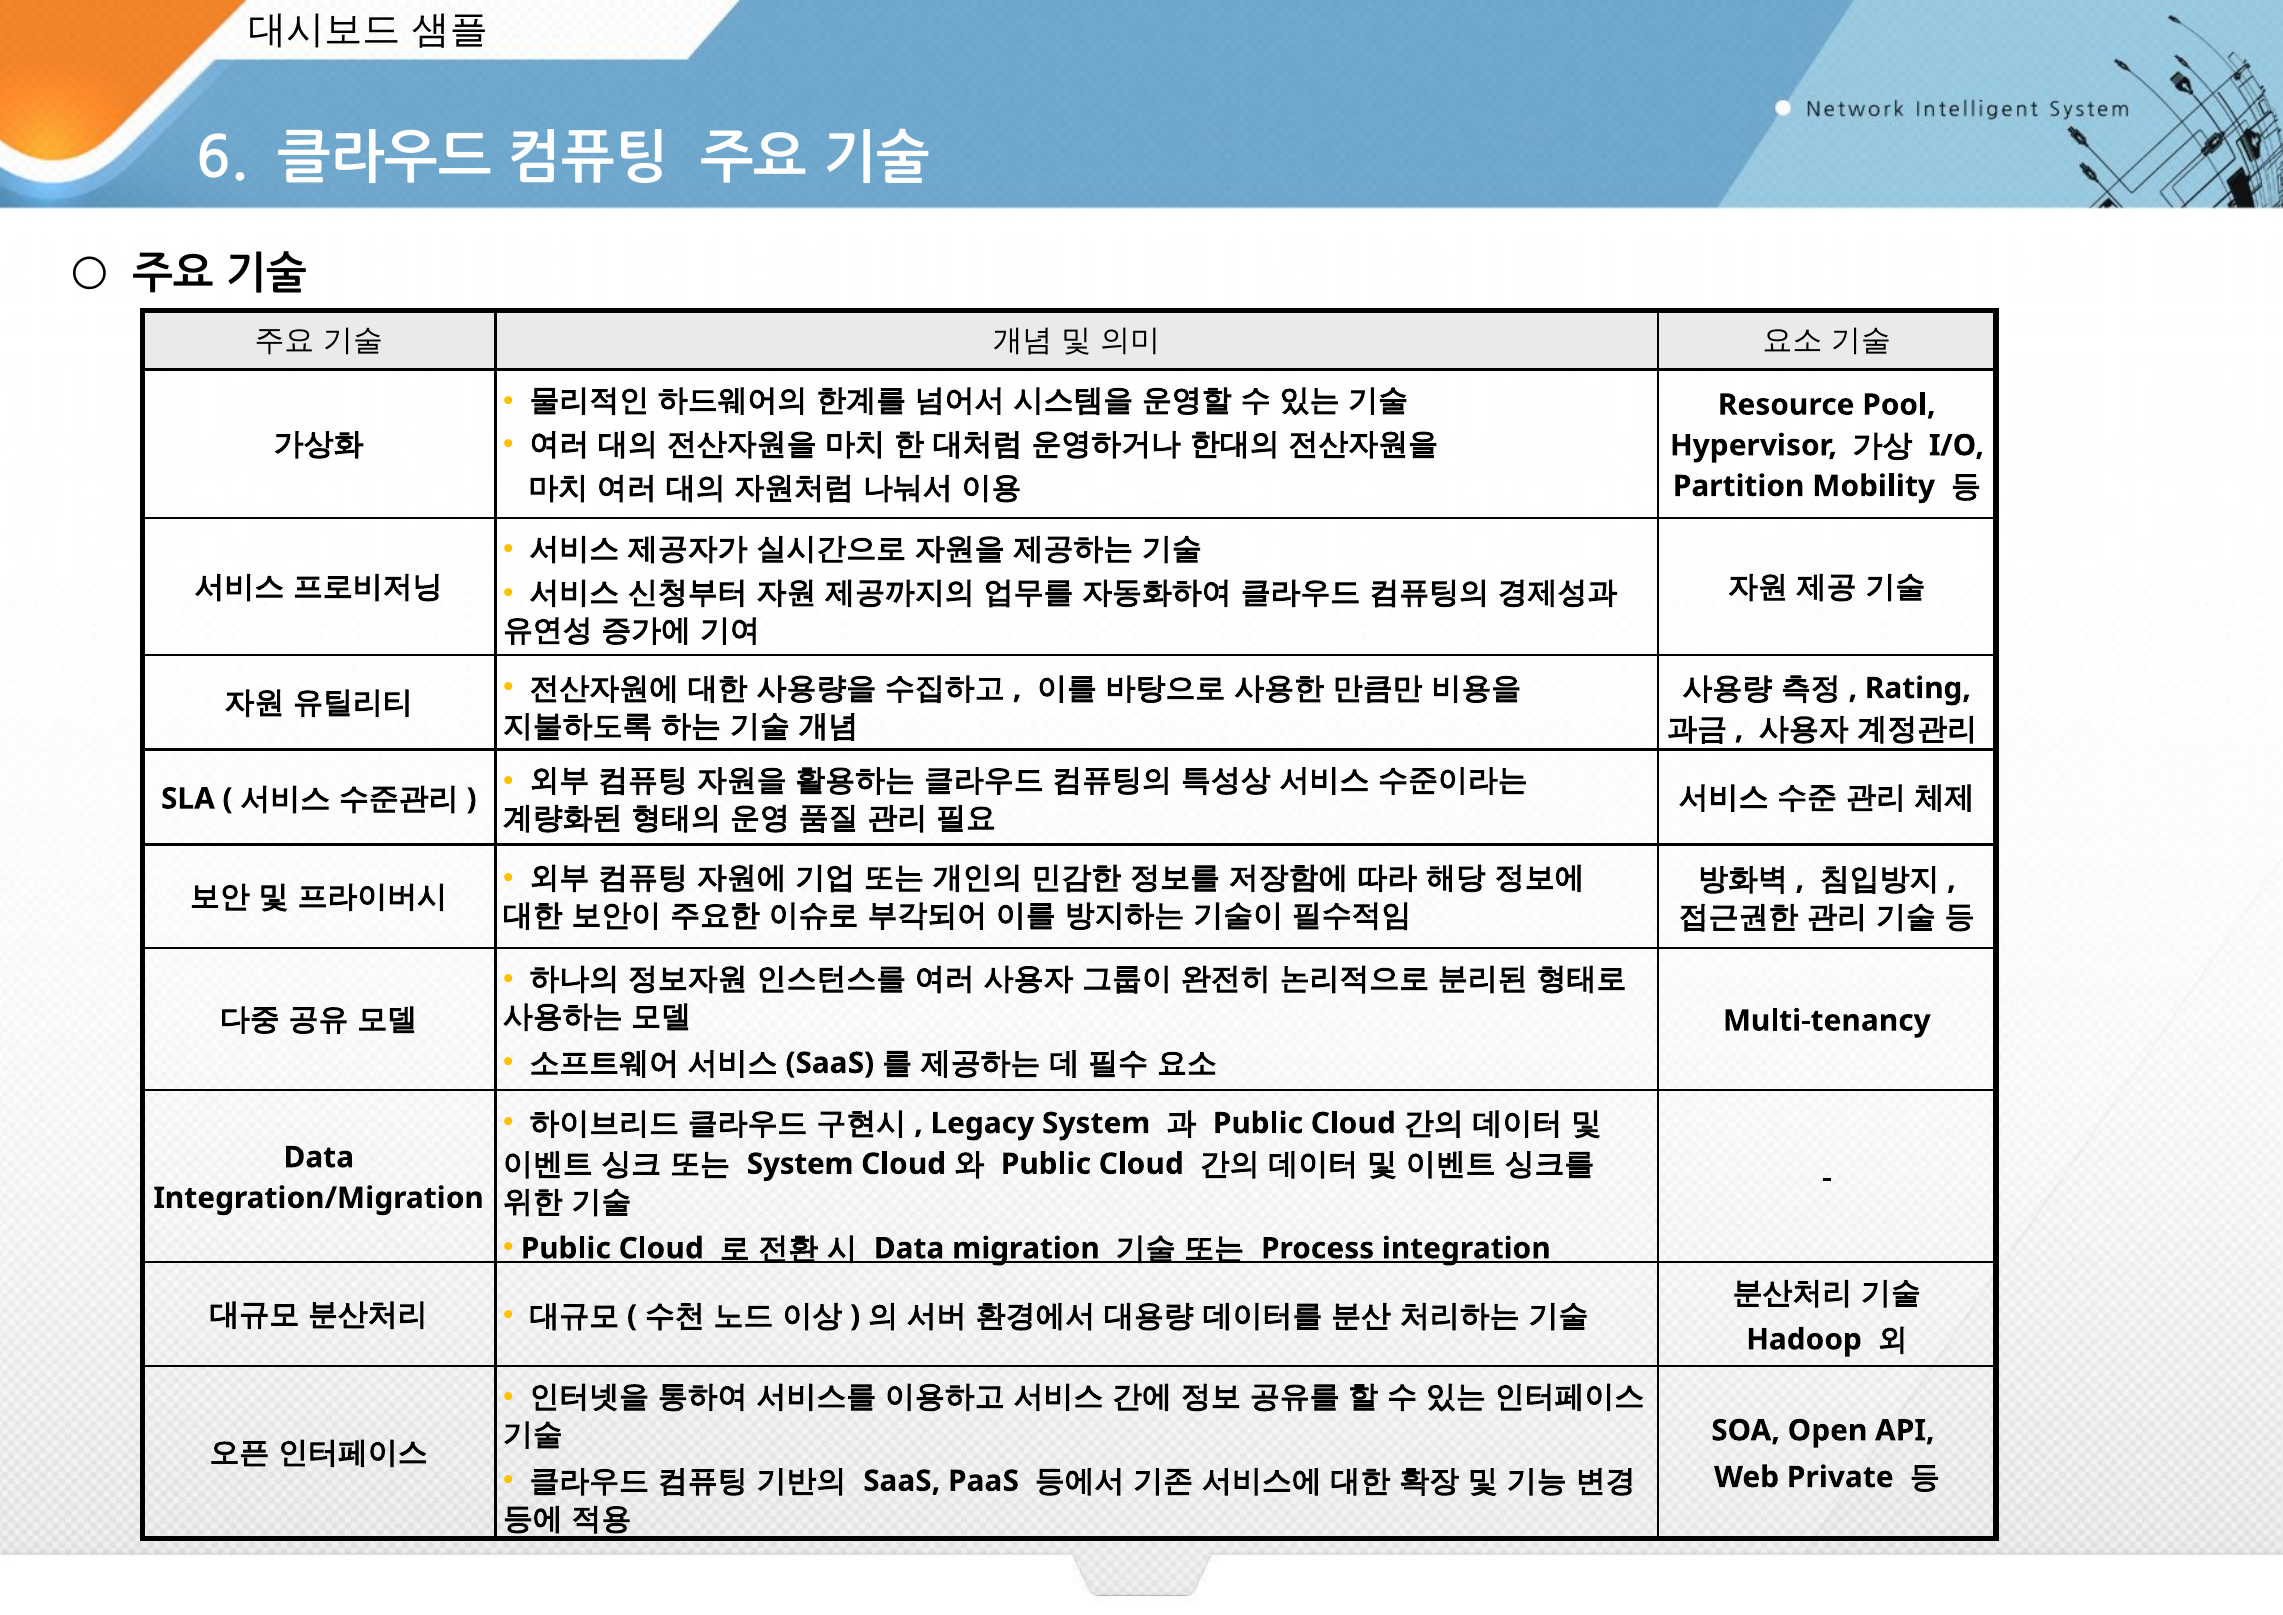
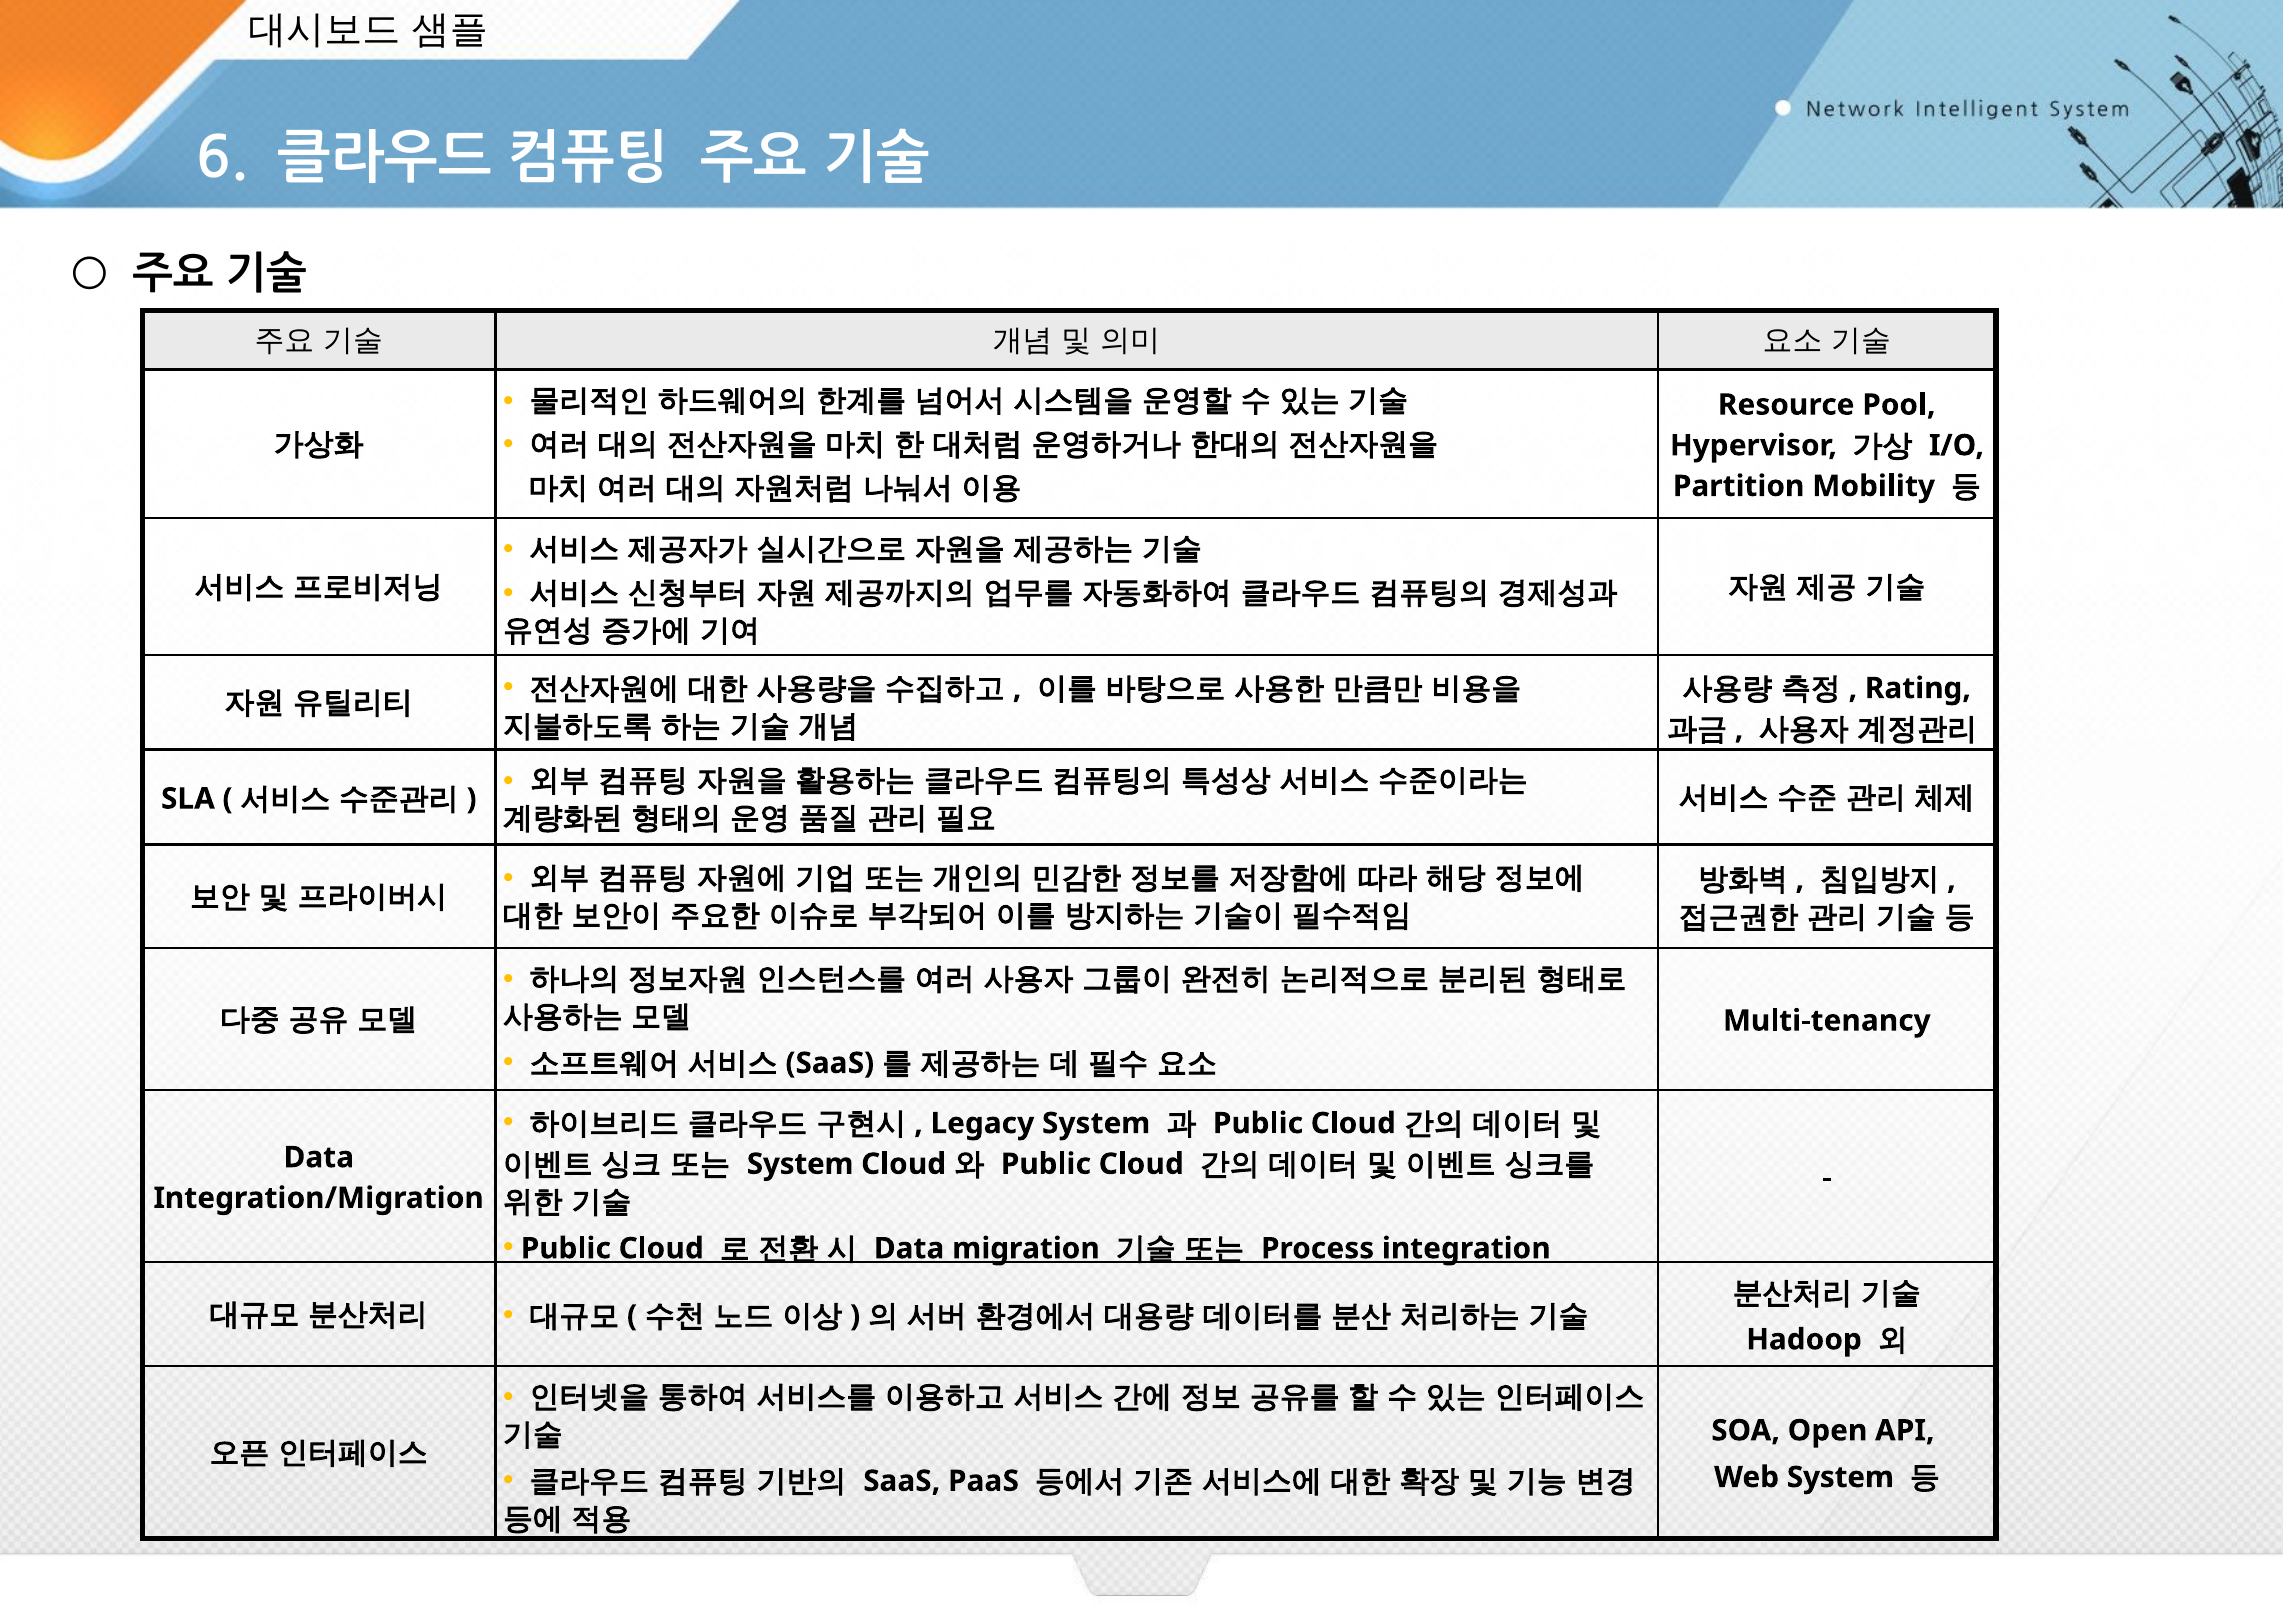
Web Private: Private -> System
